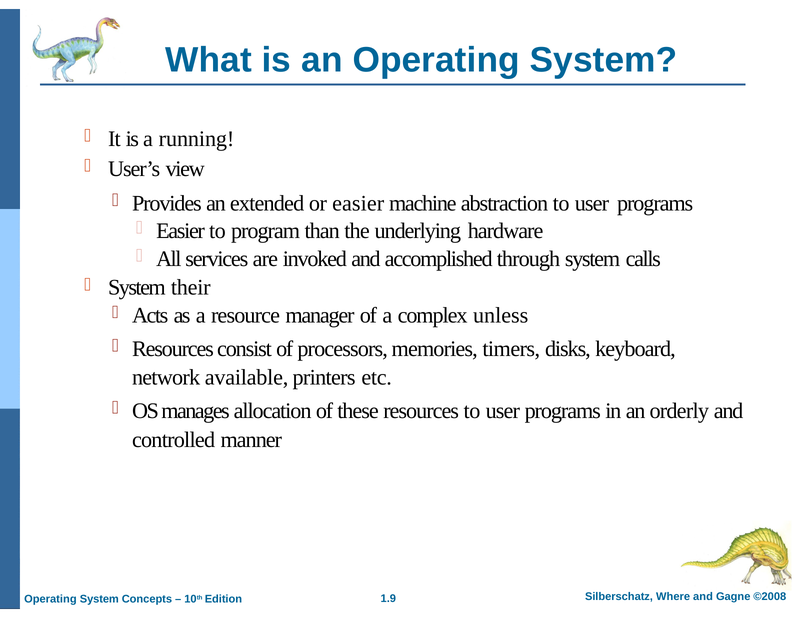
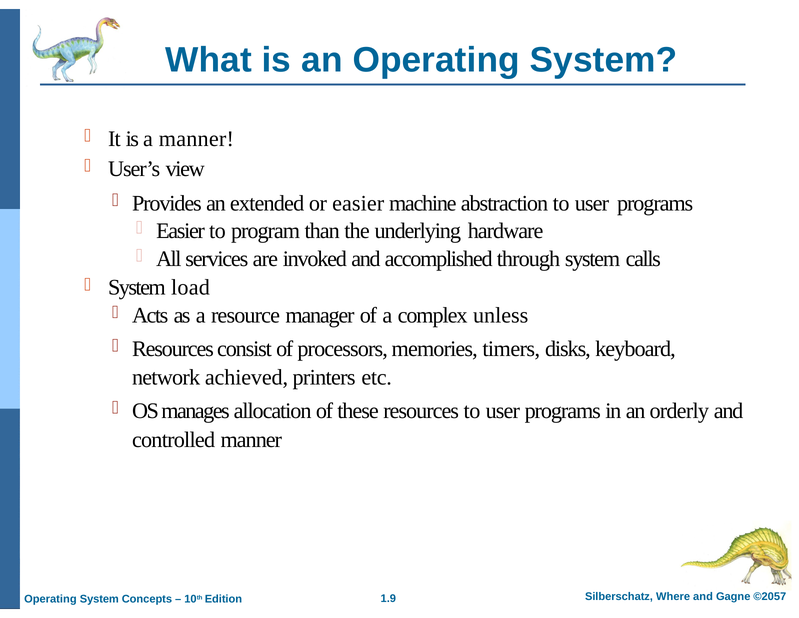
a running: running -> manner
their: their -> load
available: available -> achieved
©2008: ©2008 -> ©2057
